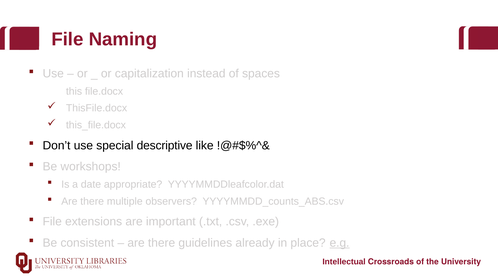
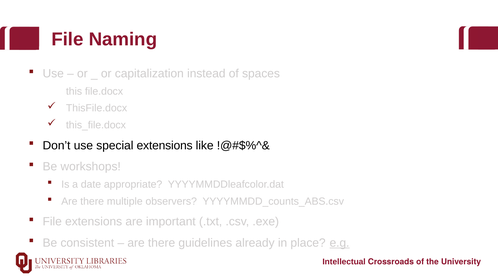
special descriptive: descriptive -> extensions
